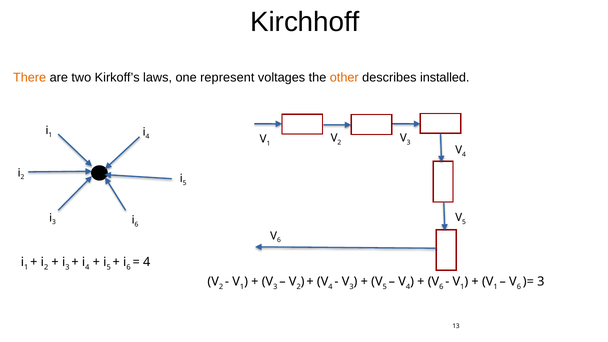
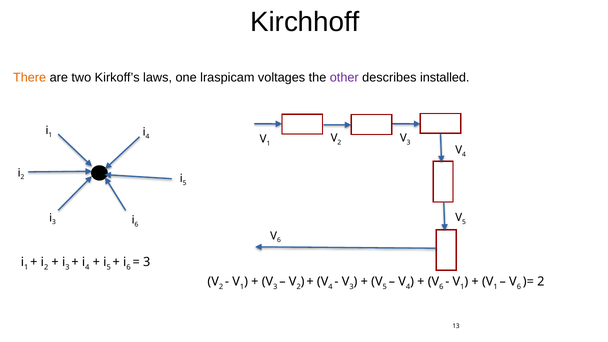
represent: represent -> lraspicam
other colour: orange -> purple
4 at (147, 262): 4 -> 3
3 at (541, 282): 3 -> 2
